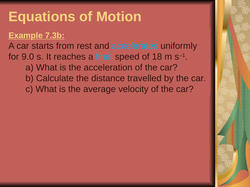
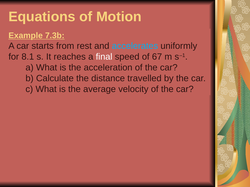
9.0: 9.0 -> 8.1
final colour: light blue -> white
18: 18 -> 67
